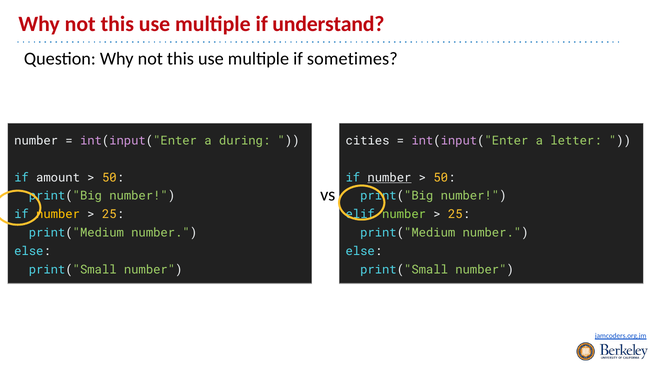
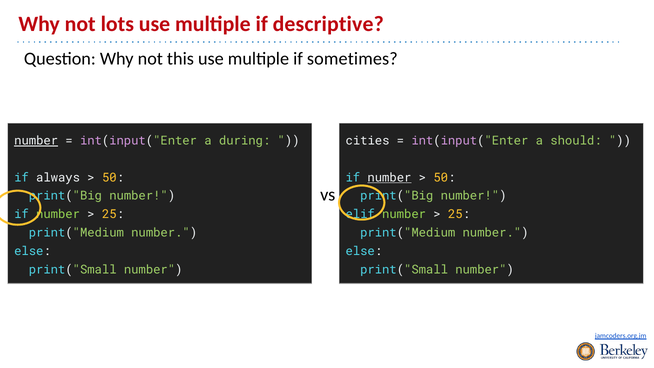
this at (117, 24): this -> lots
understand: understand -> descriptive
number at (36, 141) underline: none -> present
letter: letter -> should
amount: amount -> always
number at (58, 214) colour: yellow -> light green
